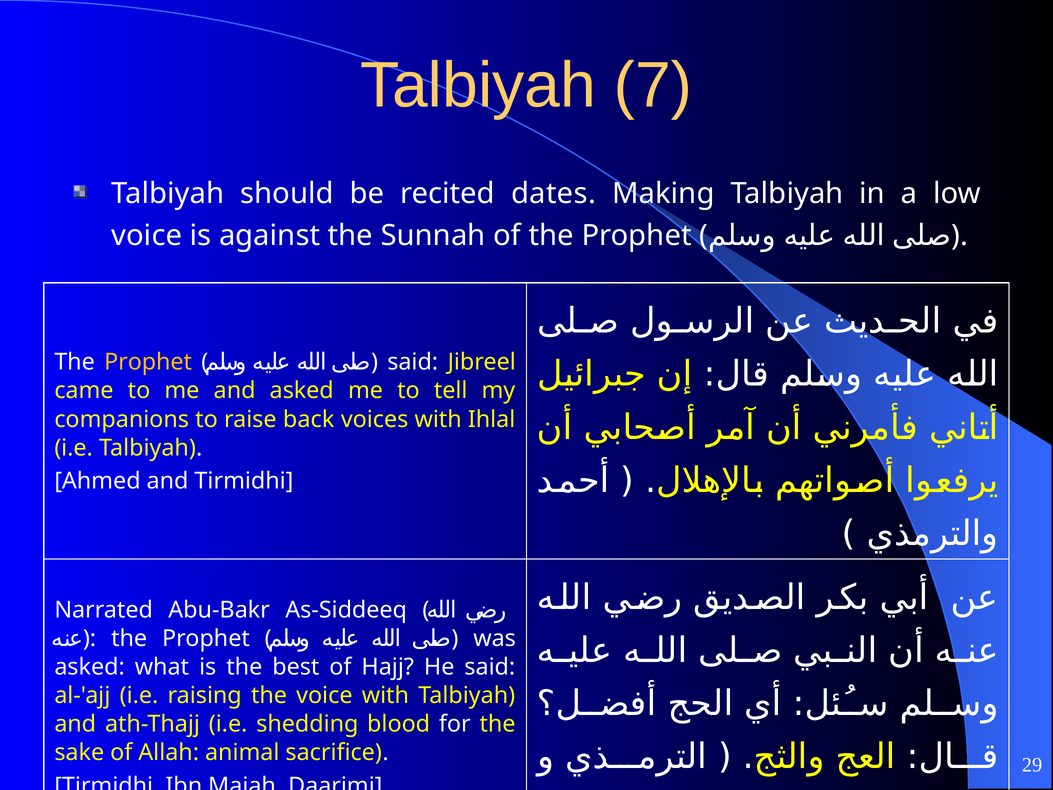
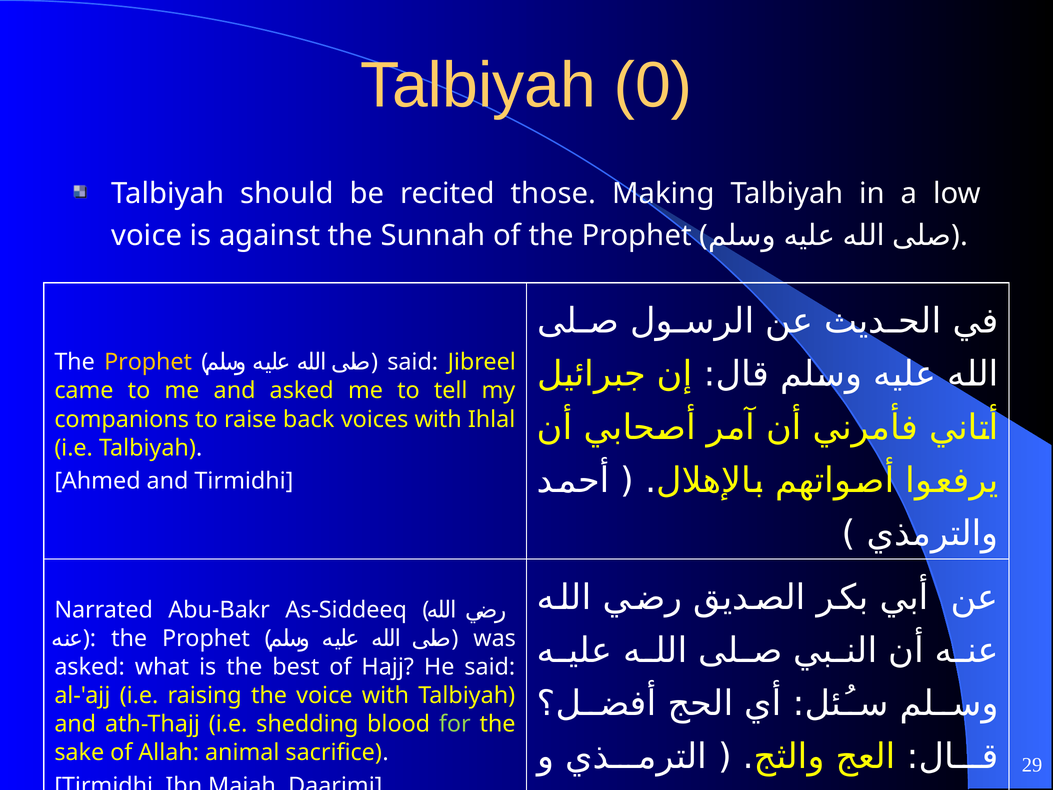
7: 7 -> 0
dates: dates -> those
for colour: white -> light green
